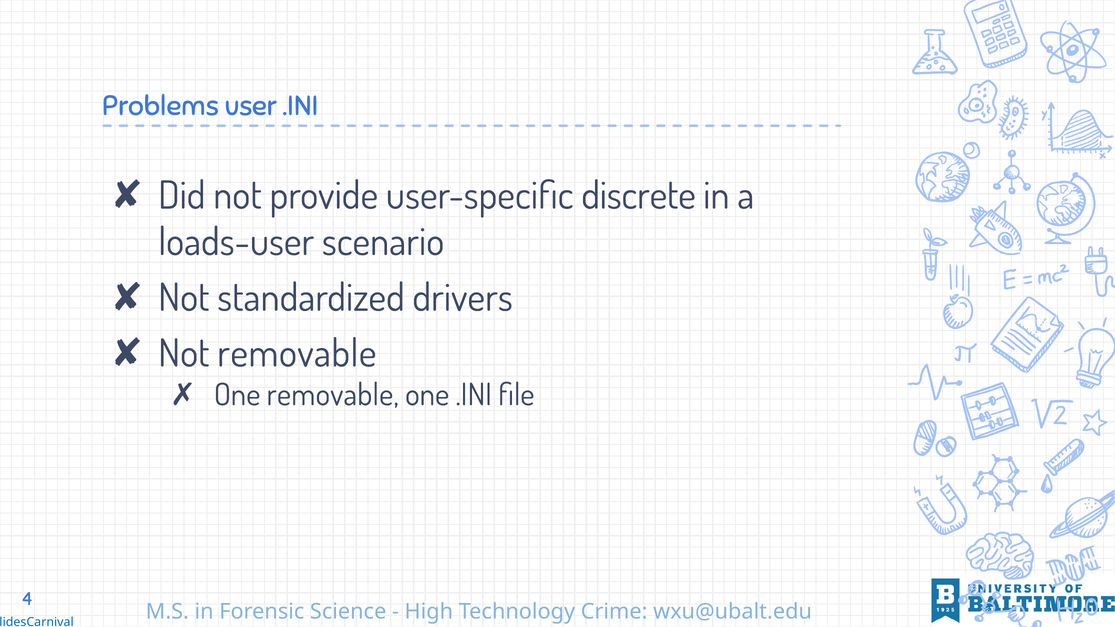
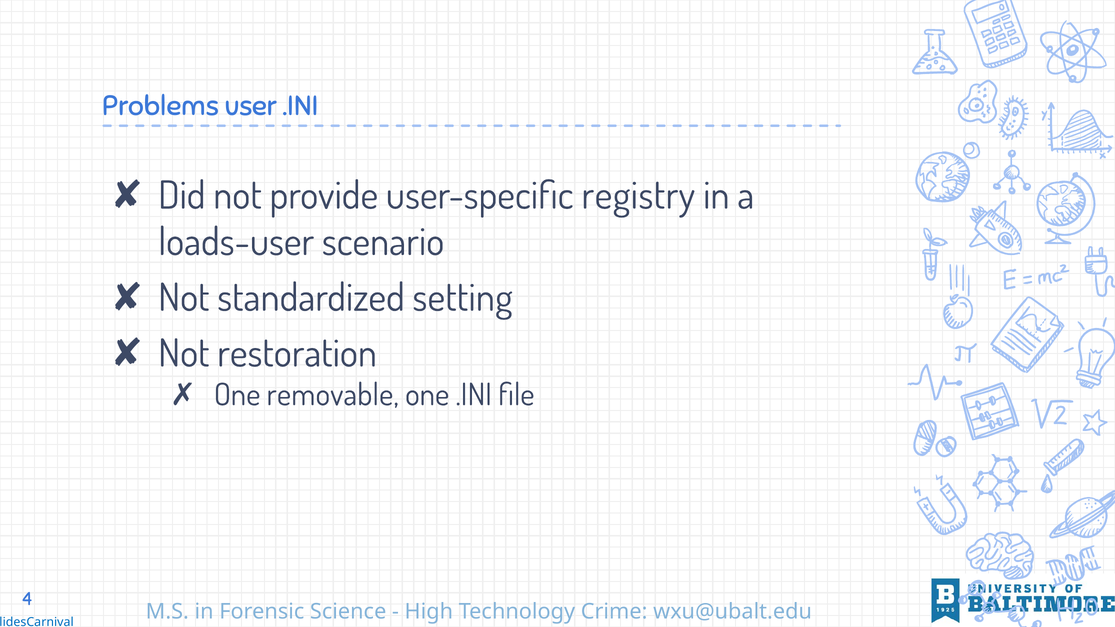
discrete: discrete -> registry
drivers: drivers -> setting
Not removable: removable -> restoration
